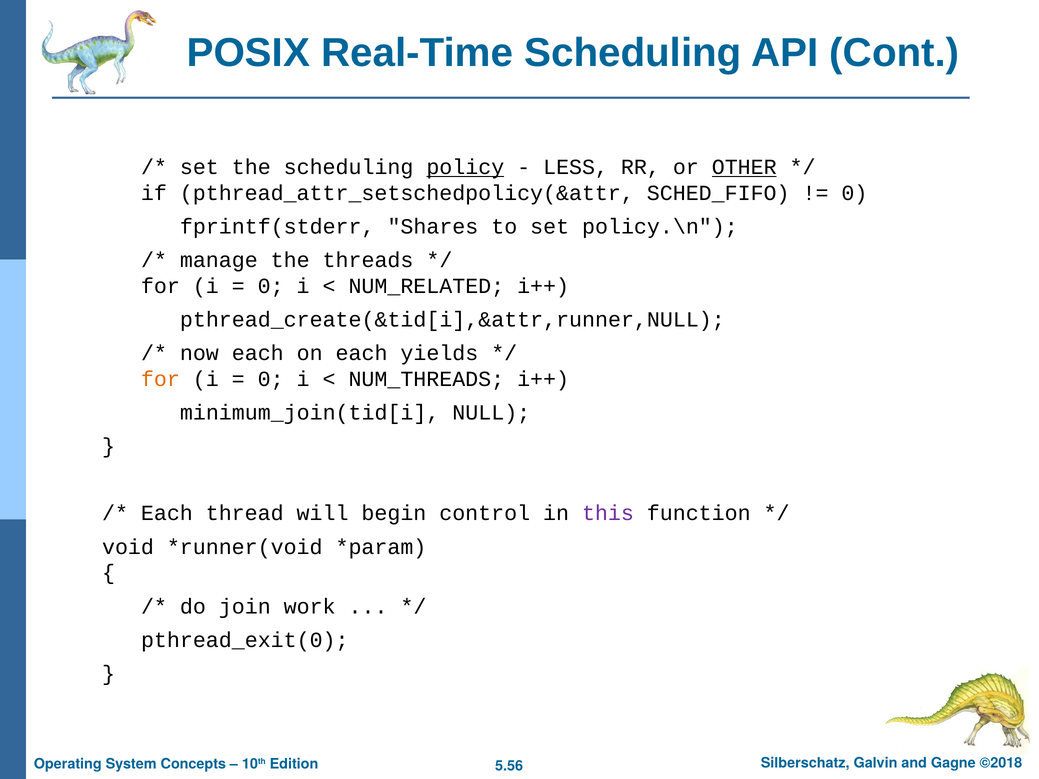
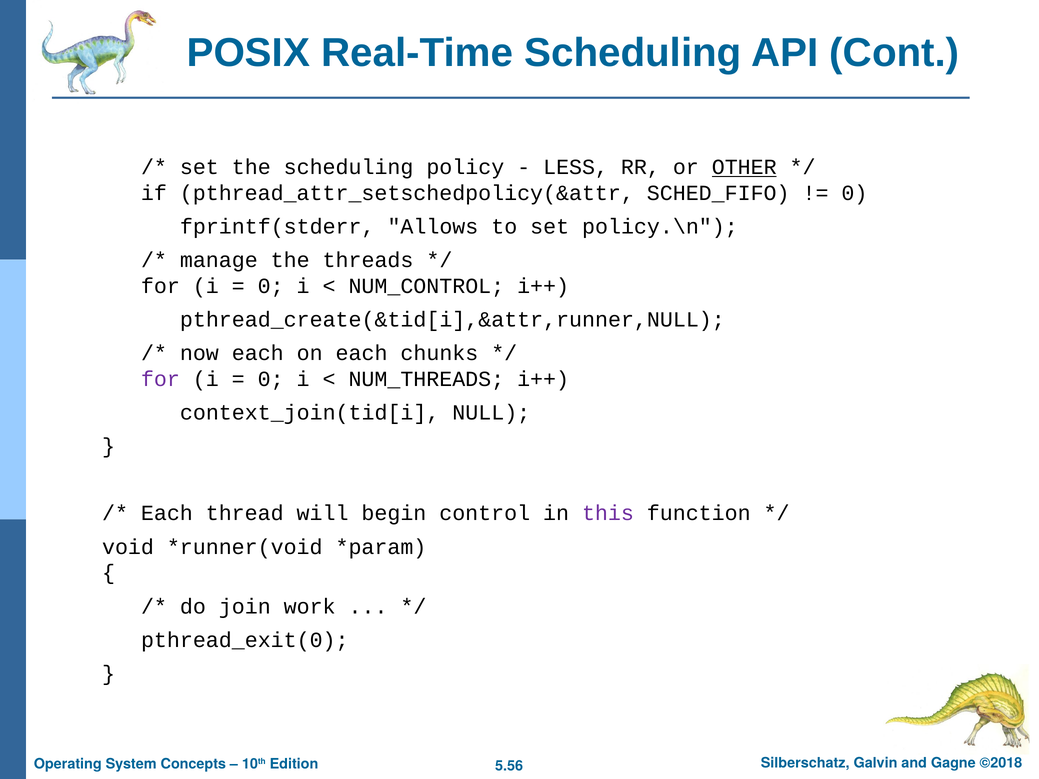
policy underline: present -> none
Shares: Shares -> Allows
NUM_RELATED: NUM_RELATED -> NUM_CONTROL
yields: yields -> chunks
for at (160, 379) colour: orange -> purple
minimum_join(tid[i: minimum_join(tid[i -> context_join(tid[i
